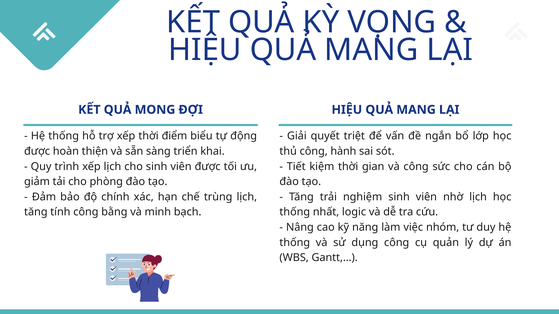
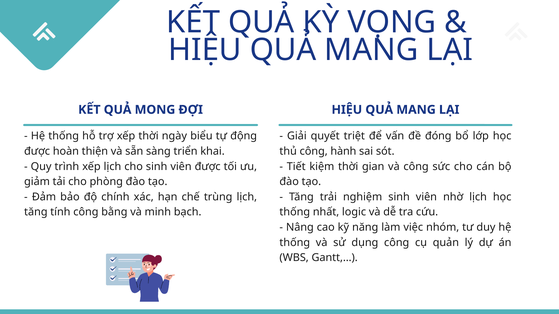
ngắn: ngắn -> đóng
điểm: điểm -> ngày
